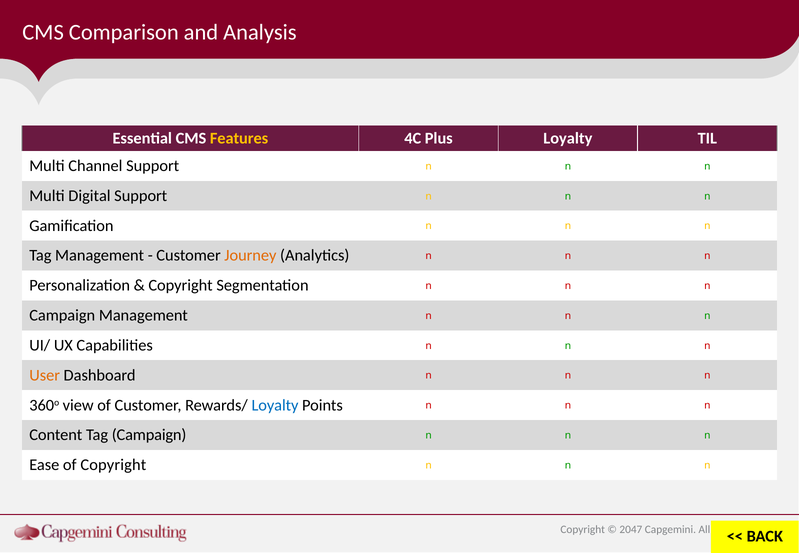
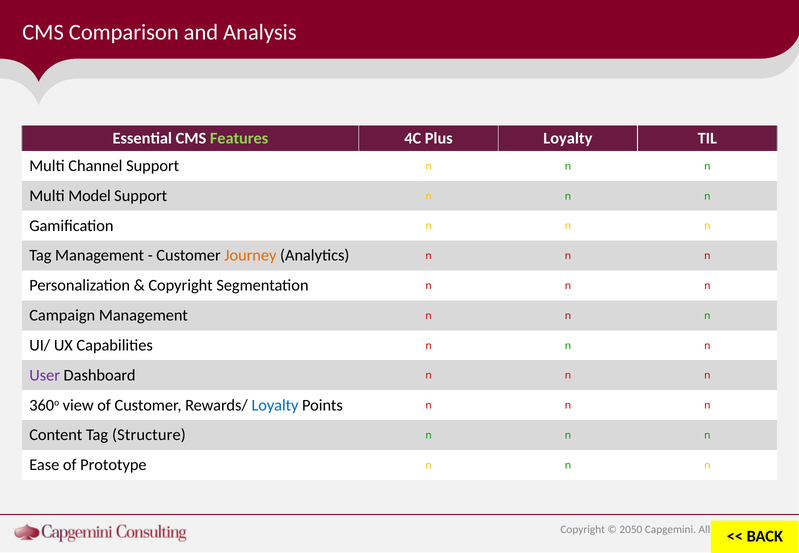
Features colour: yellow -> light green
Digital: Digital -> Model
User colour: orange -> purple
Tag Campaign: Campaign -> Structure
of Copyright: Copyright -> Prototype
2047: 2047 -> 2050
